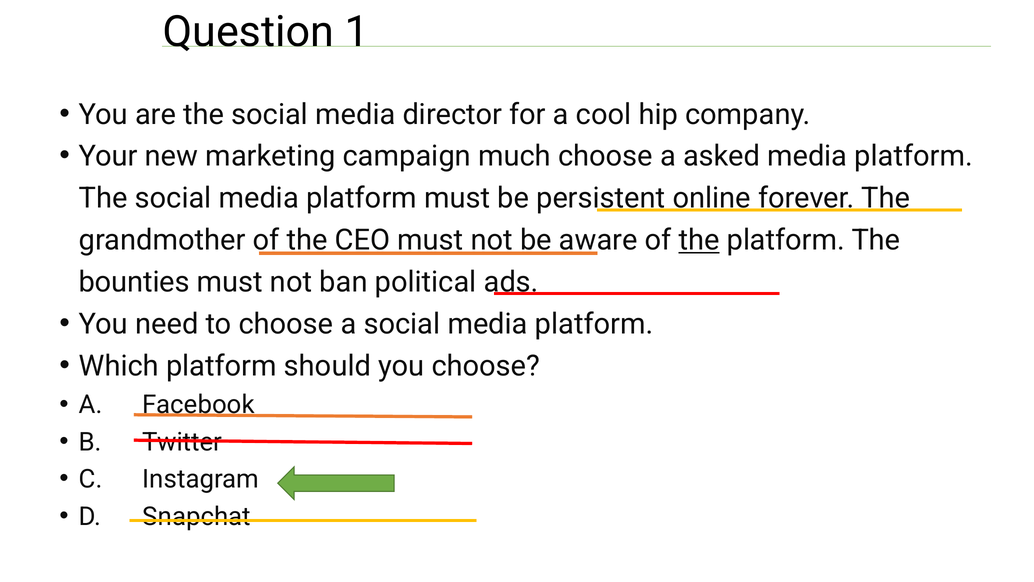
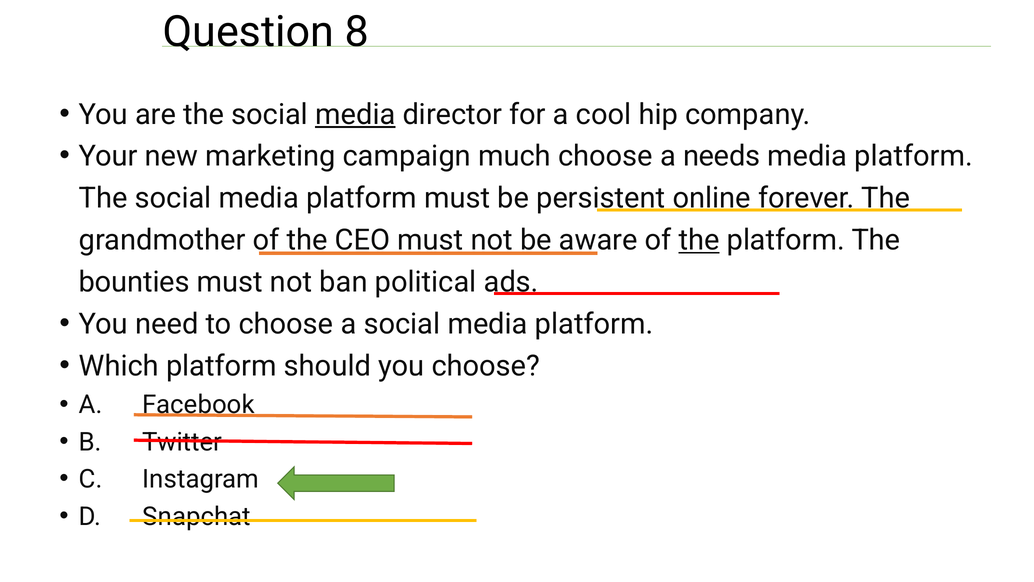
1: 1 -> 8
media at (355, 114) underline: none -> present
asked: asked -> needs
